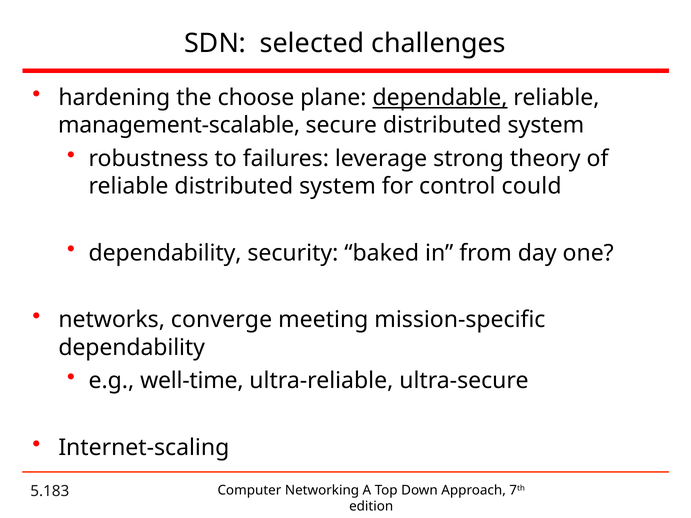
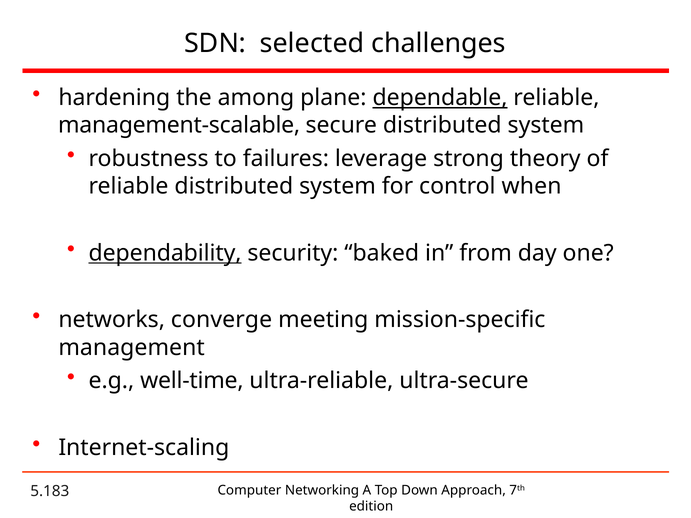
choose: choose -> among
could: could -> when
dependability at (165, 253) underline: none -> present
dependability at (132, 348): dependability -> management
